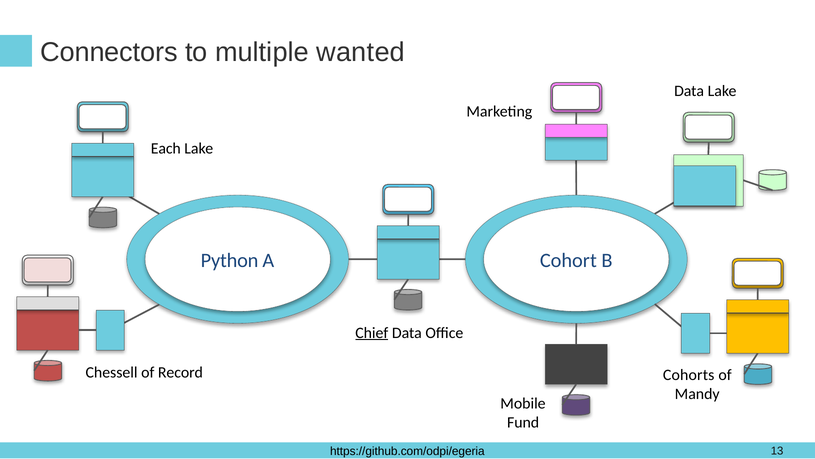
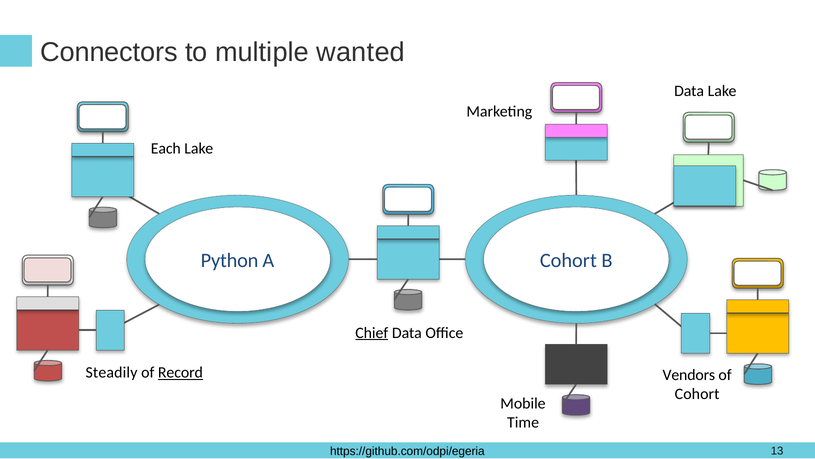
Chessell: Chessell -> Steadily
Record underline: none -> present
Cohorts: Cohorts -> Vendors
Mandy at (697, 393): Mandy -> Cohort
Fund: Fund -> Time
